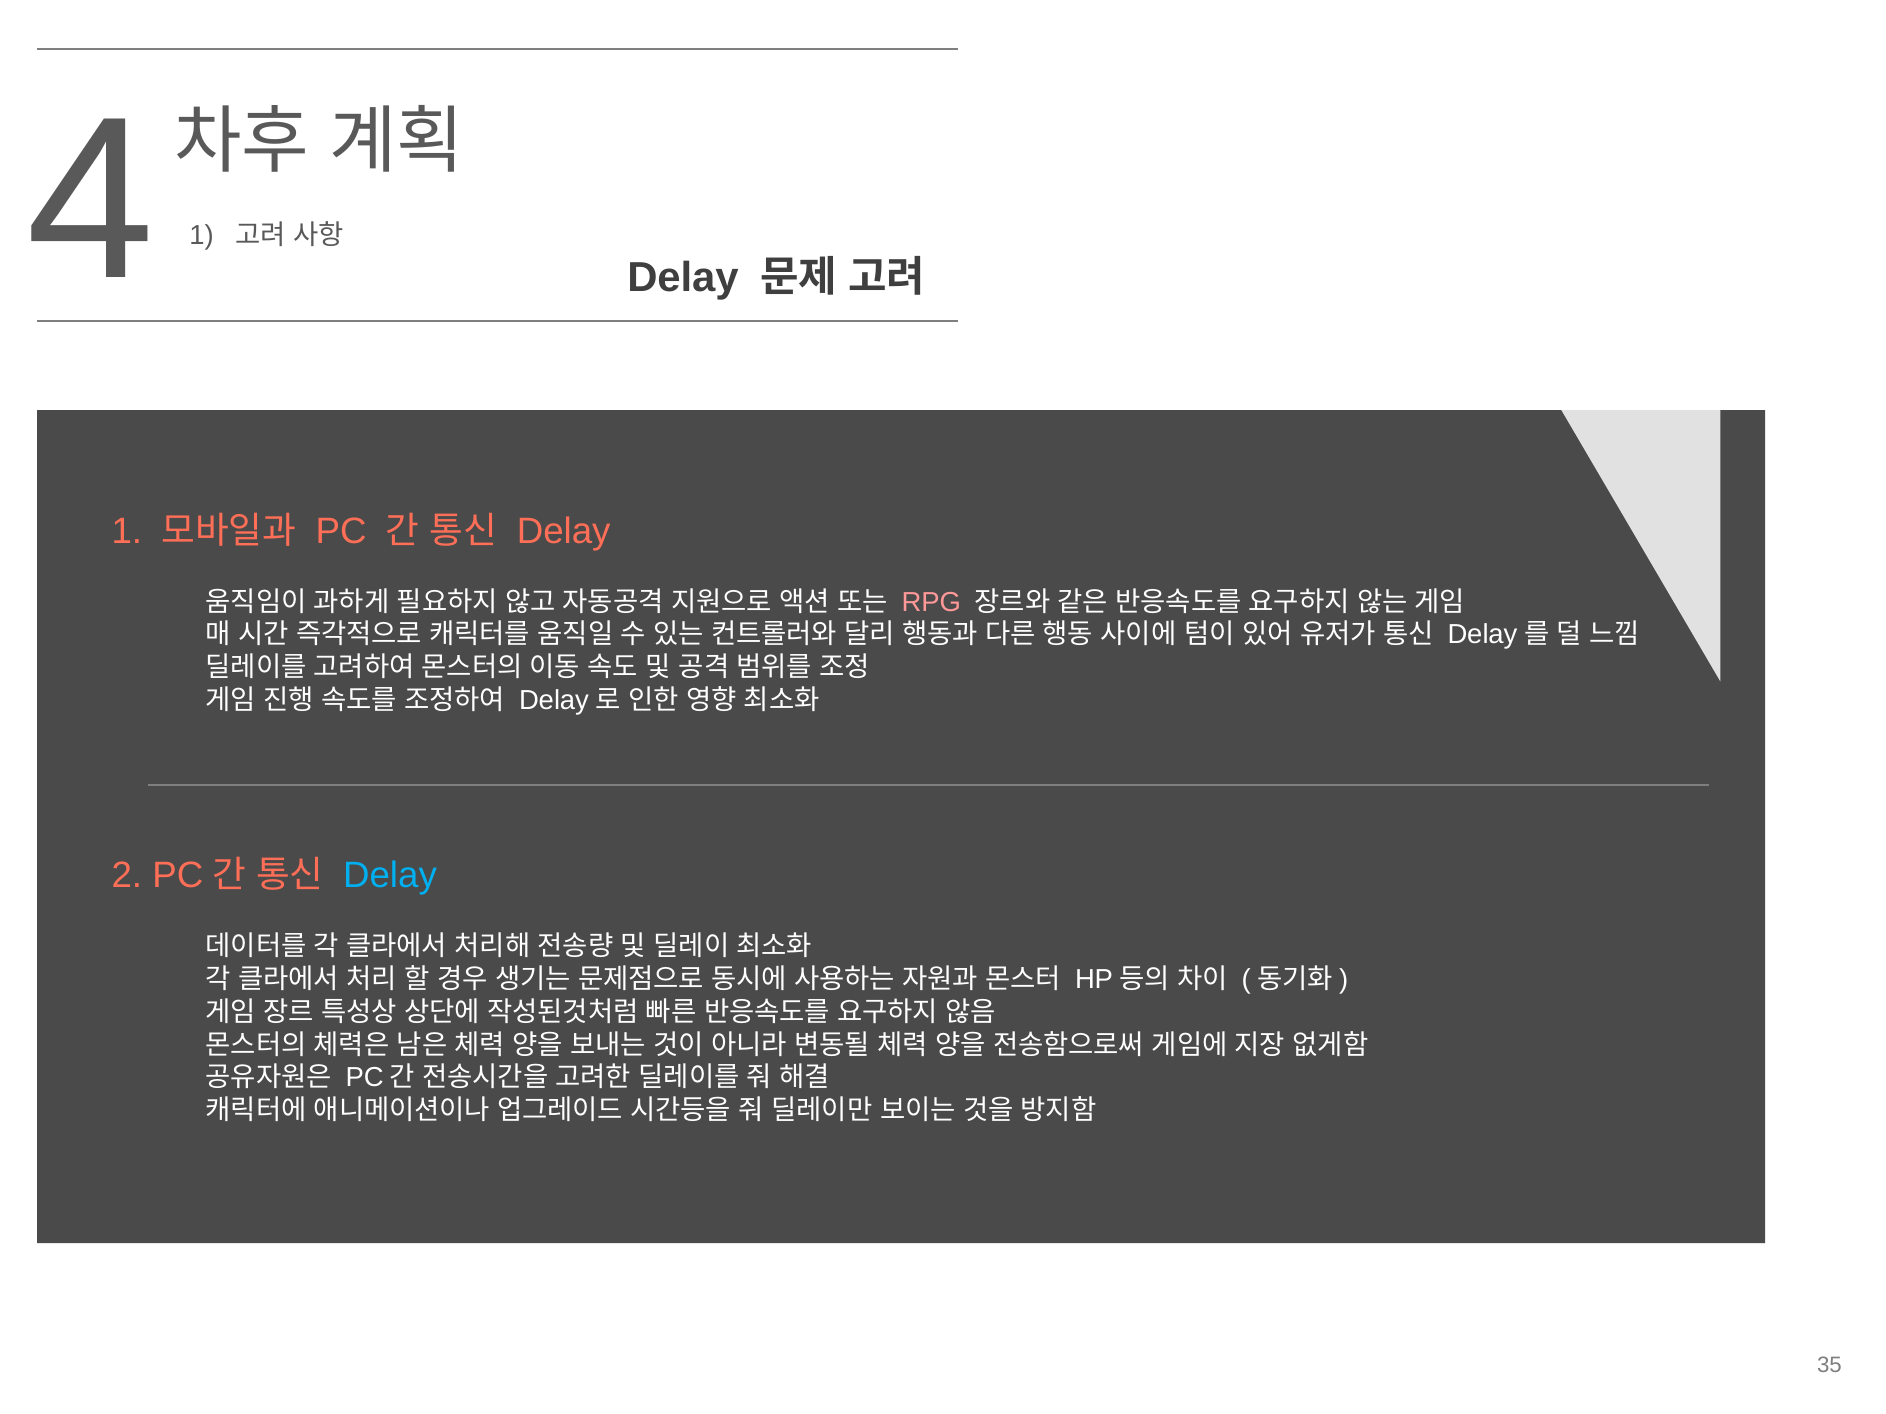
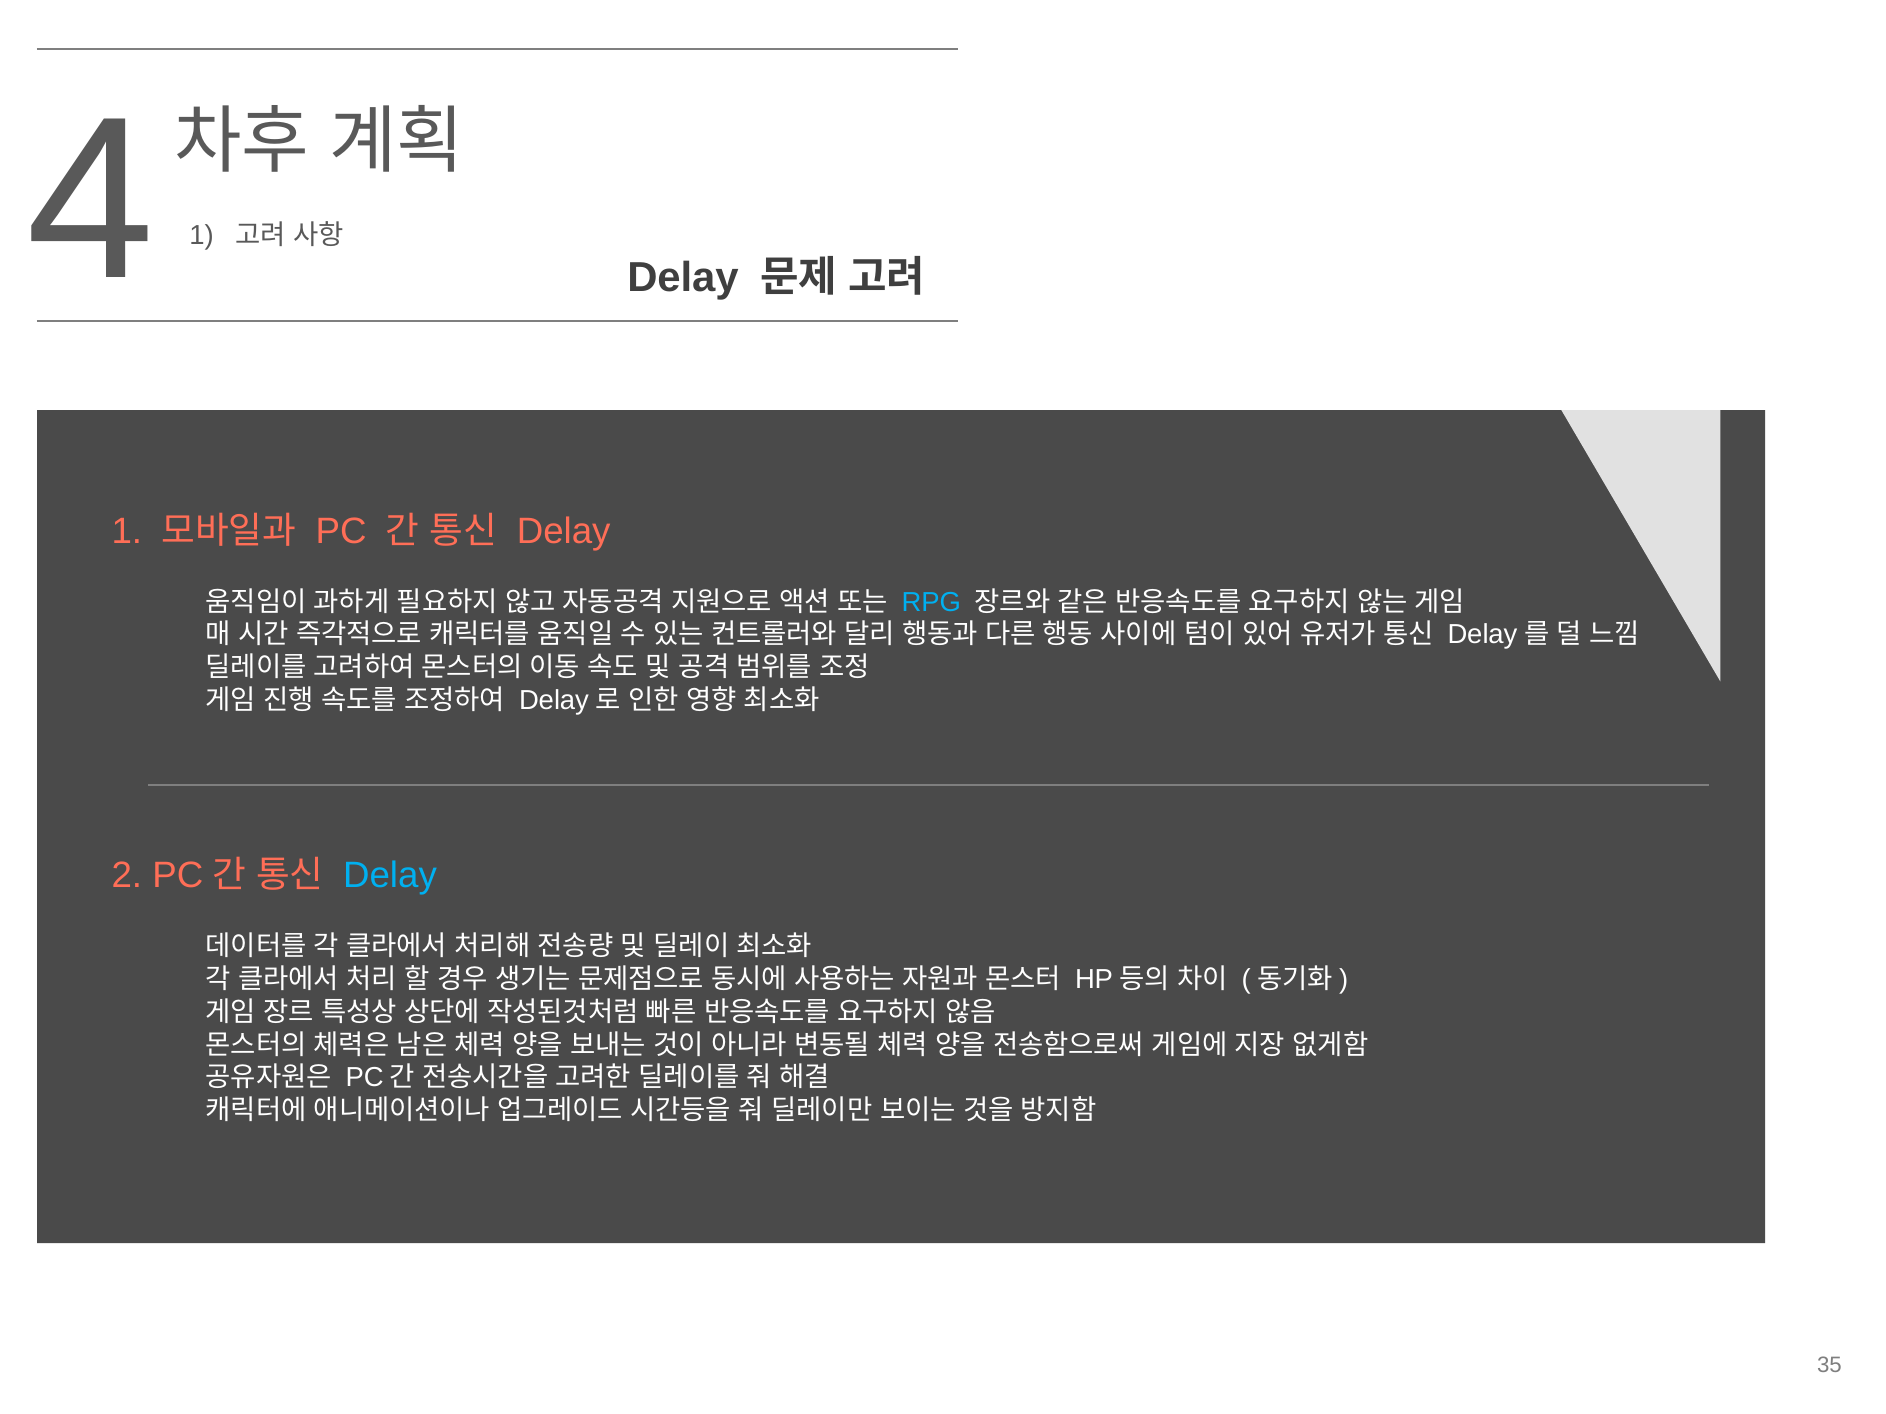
RPG colour: pink -> light blue
